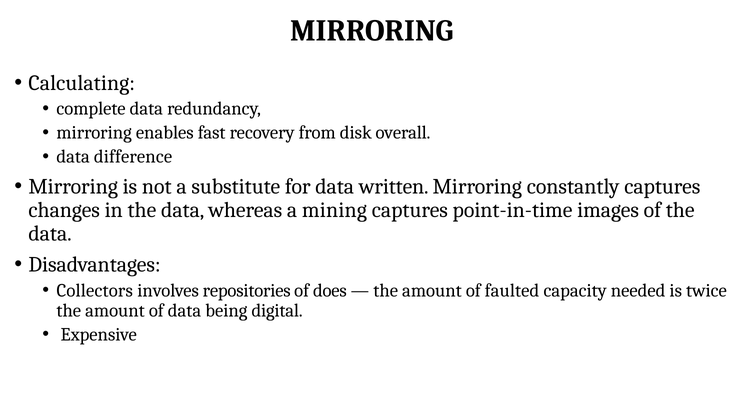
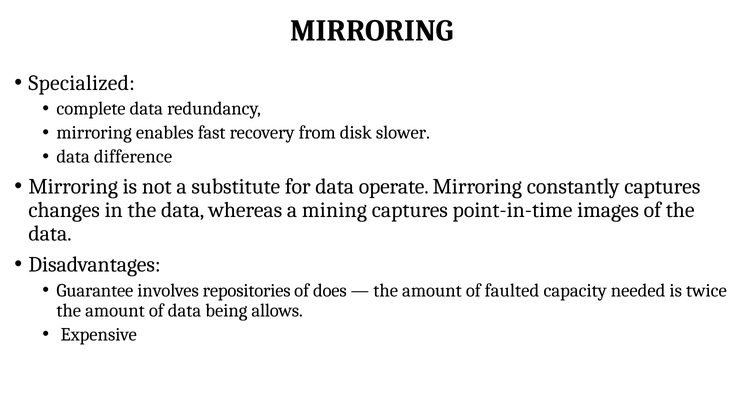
Calculating: Calculating -> Specialized
overall: overall -> slower
written: written -> operate
Collectors: Collectors -> Guarantee
digital: digital -> allows
